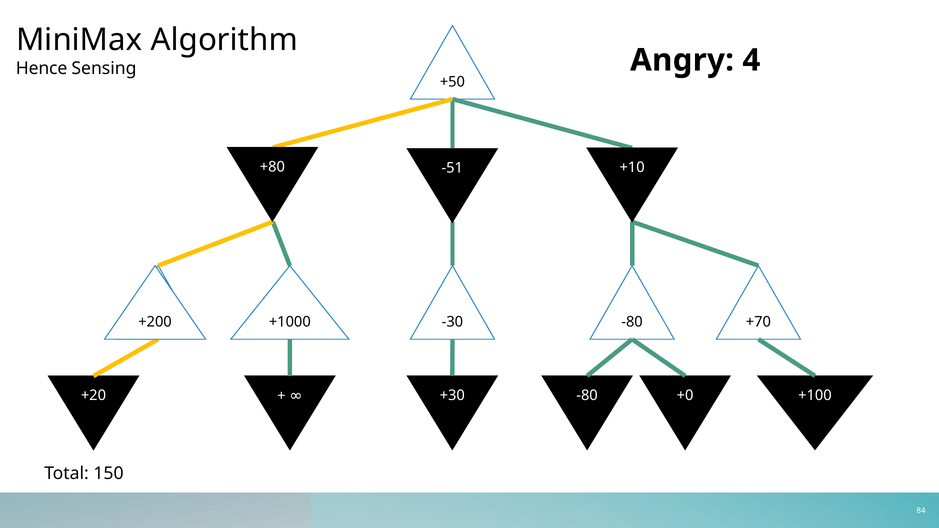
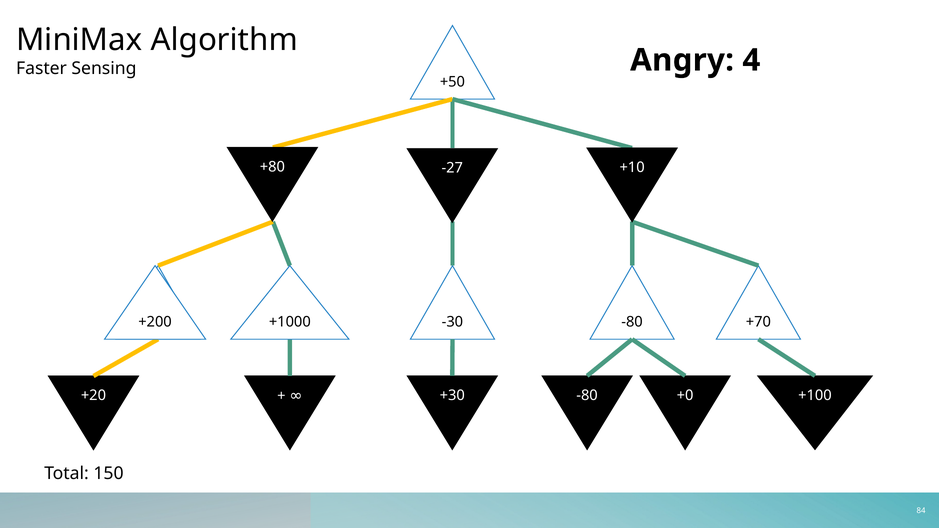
Hence: Hence -> Faster
-51: -51 -> -27
